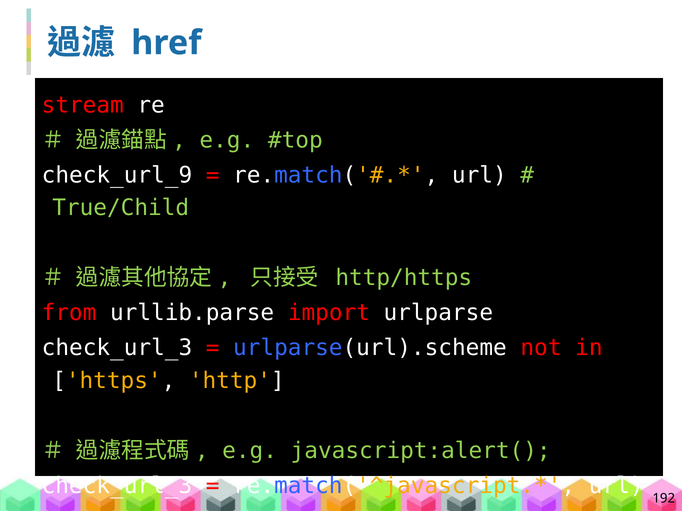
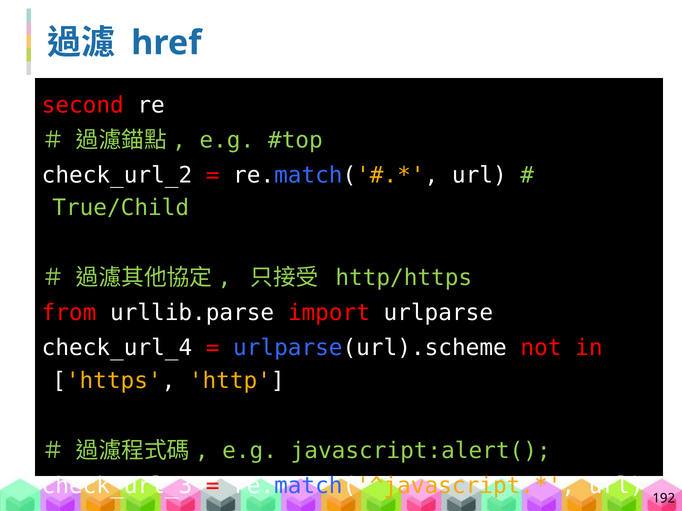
stream: stream -> second
check_url_9: check_url_9 -> check_url_2
check_url_3 at (117, 348): check_url_3 -> check_url_4
